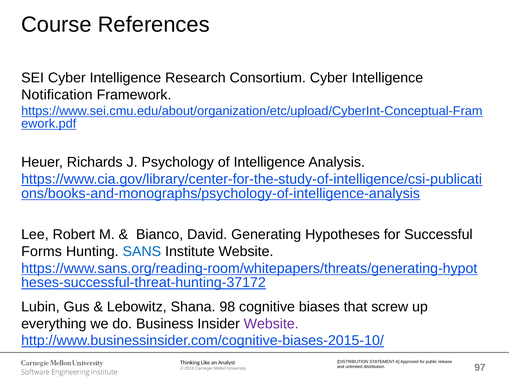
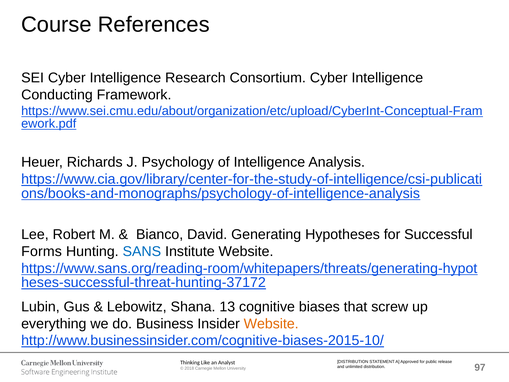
Notification: Notification -> Conducting
98: 98 -> 13
Website at (271, 323) colour: purple -> orange
